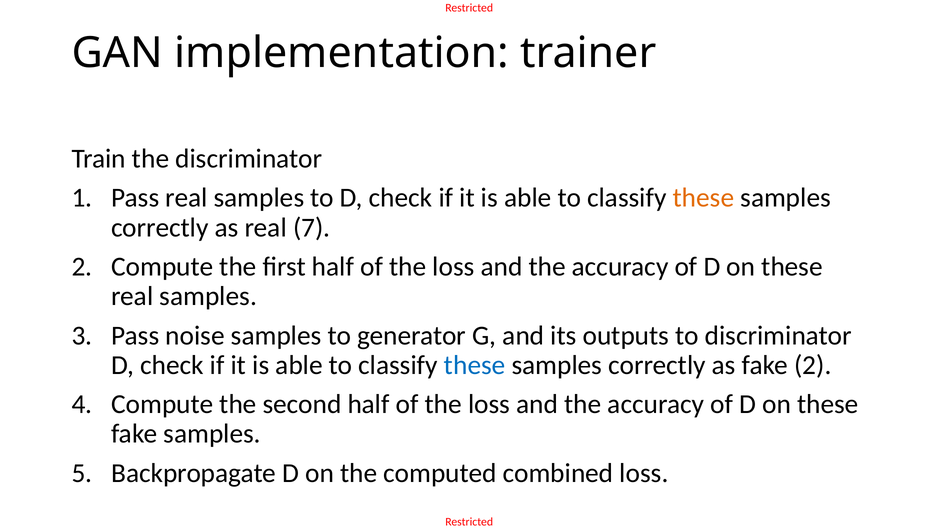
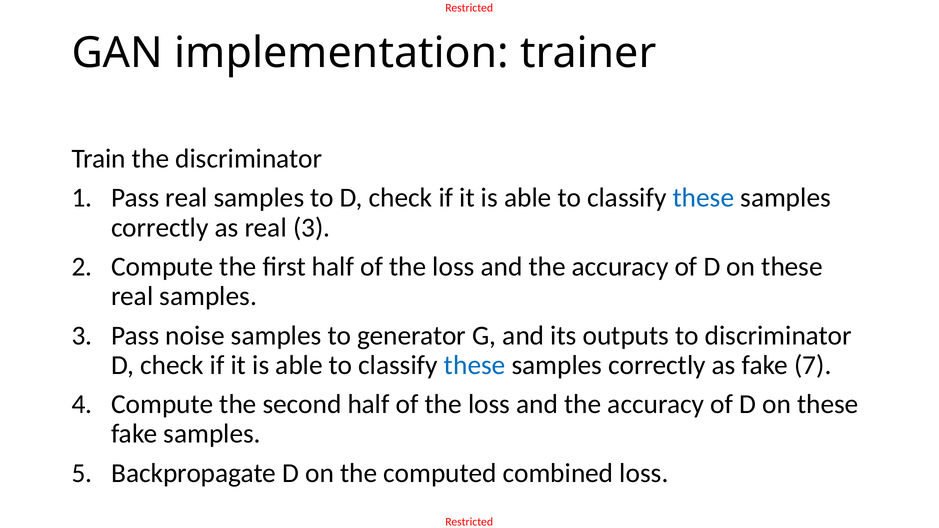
these at (703, 198) colour: orange -> blue
real 7: 7 -> 3
fake 2: 2 -> 7
